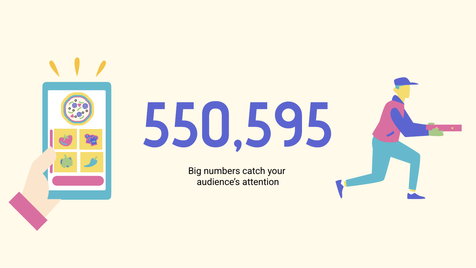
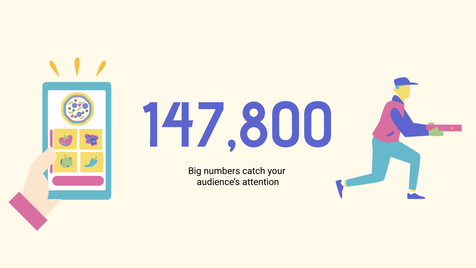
550,595: 550,595 -> 147,800
